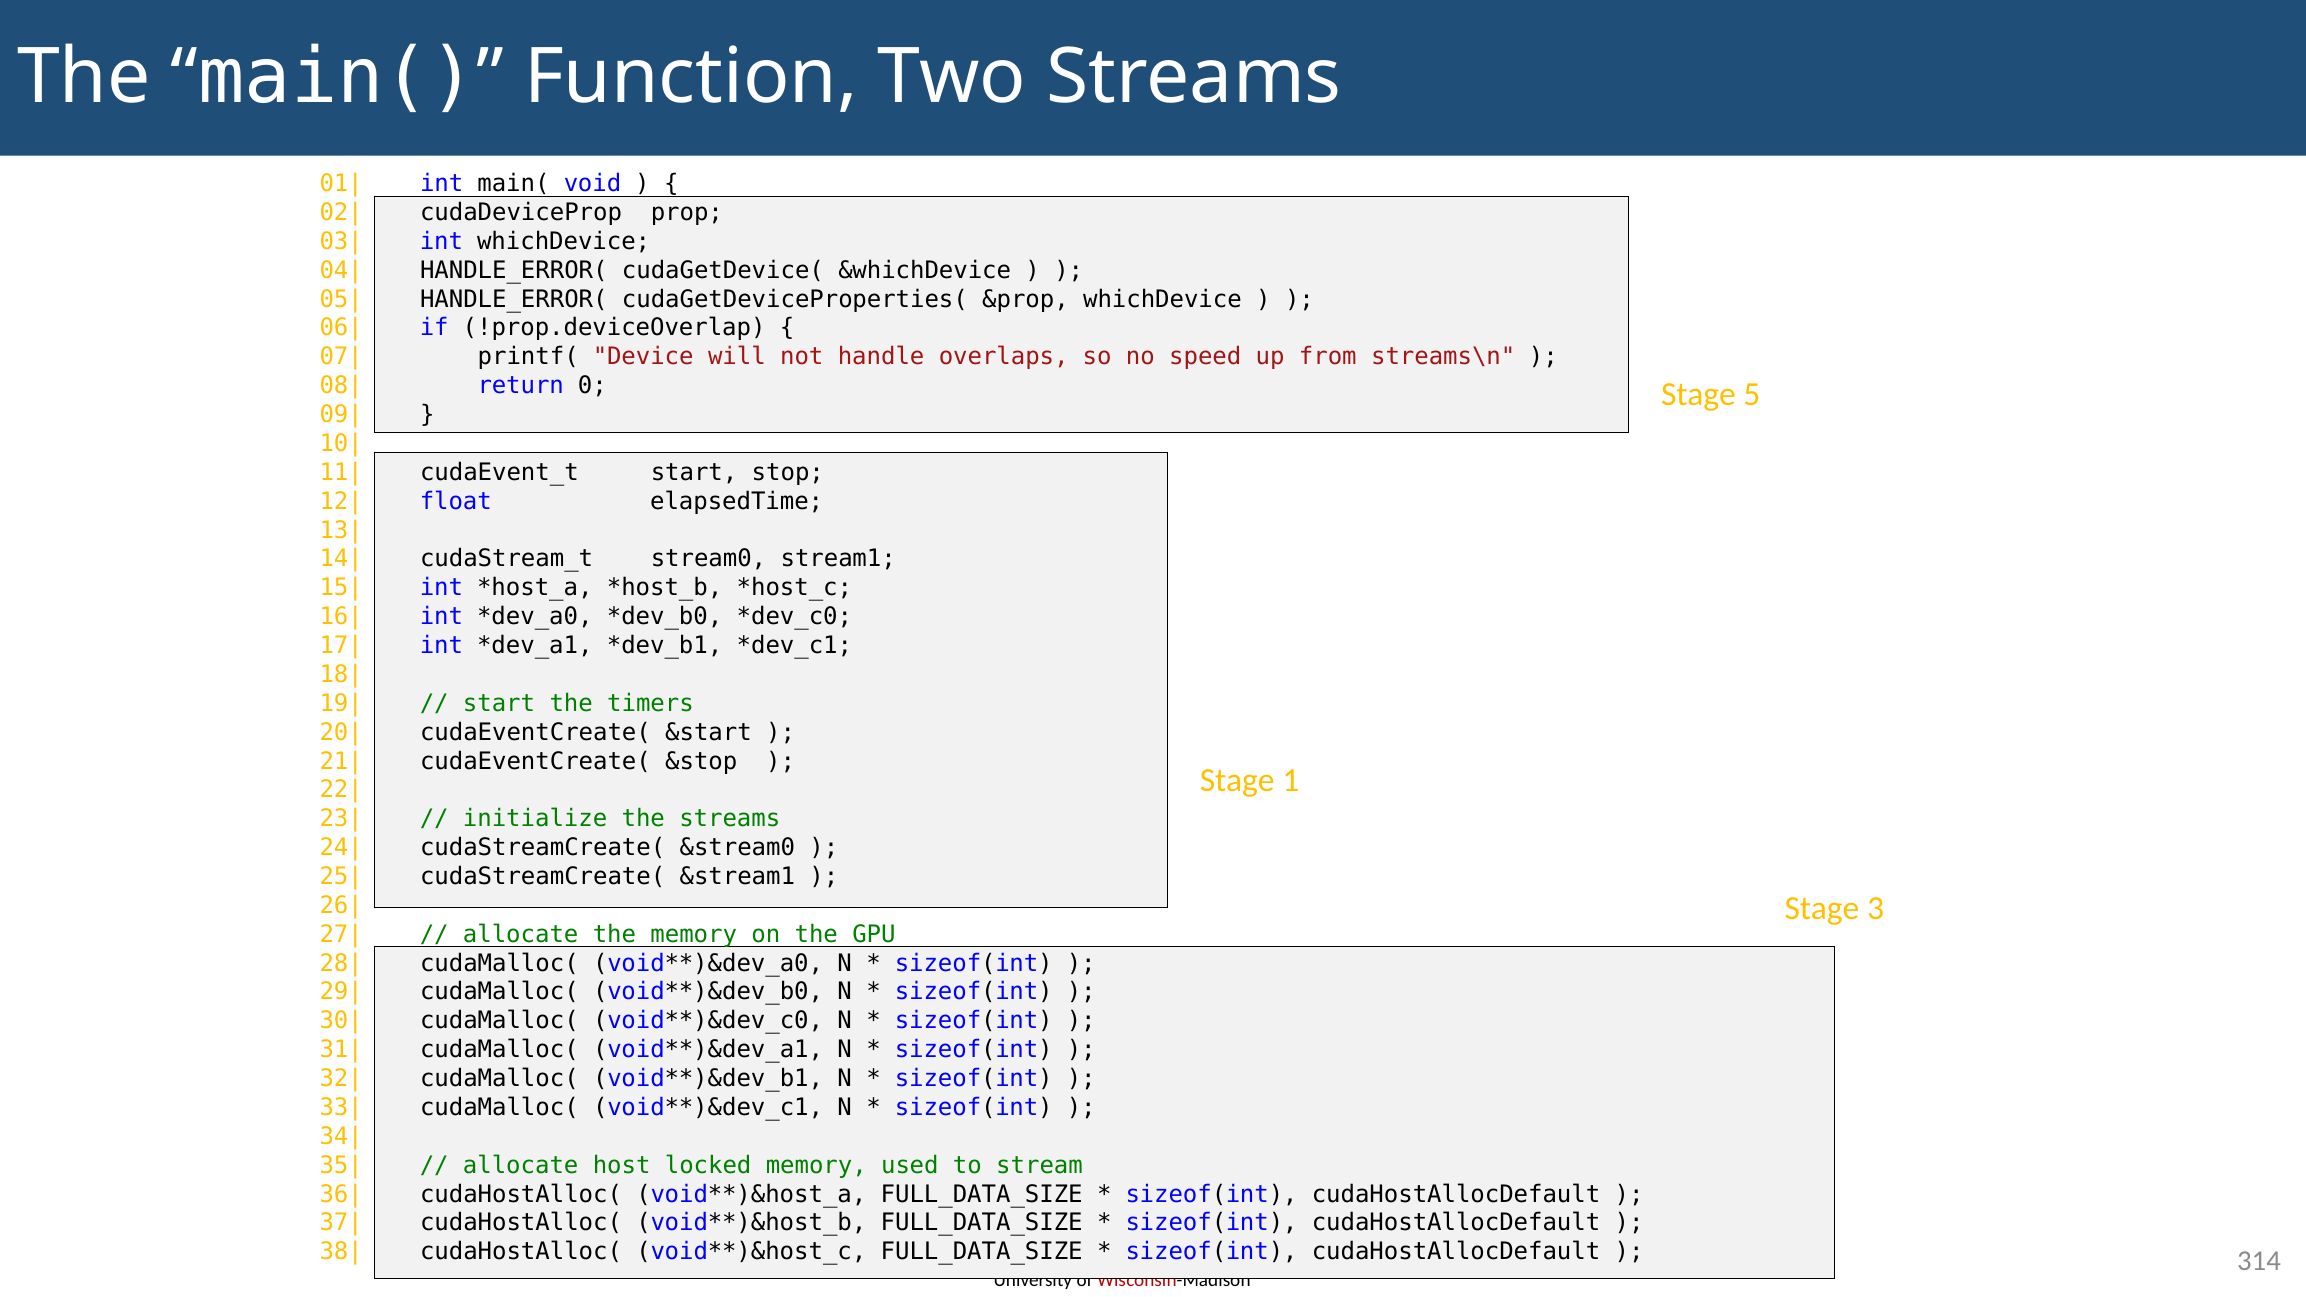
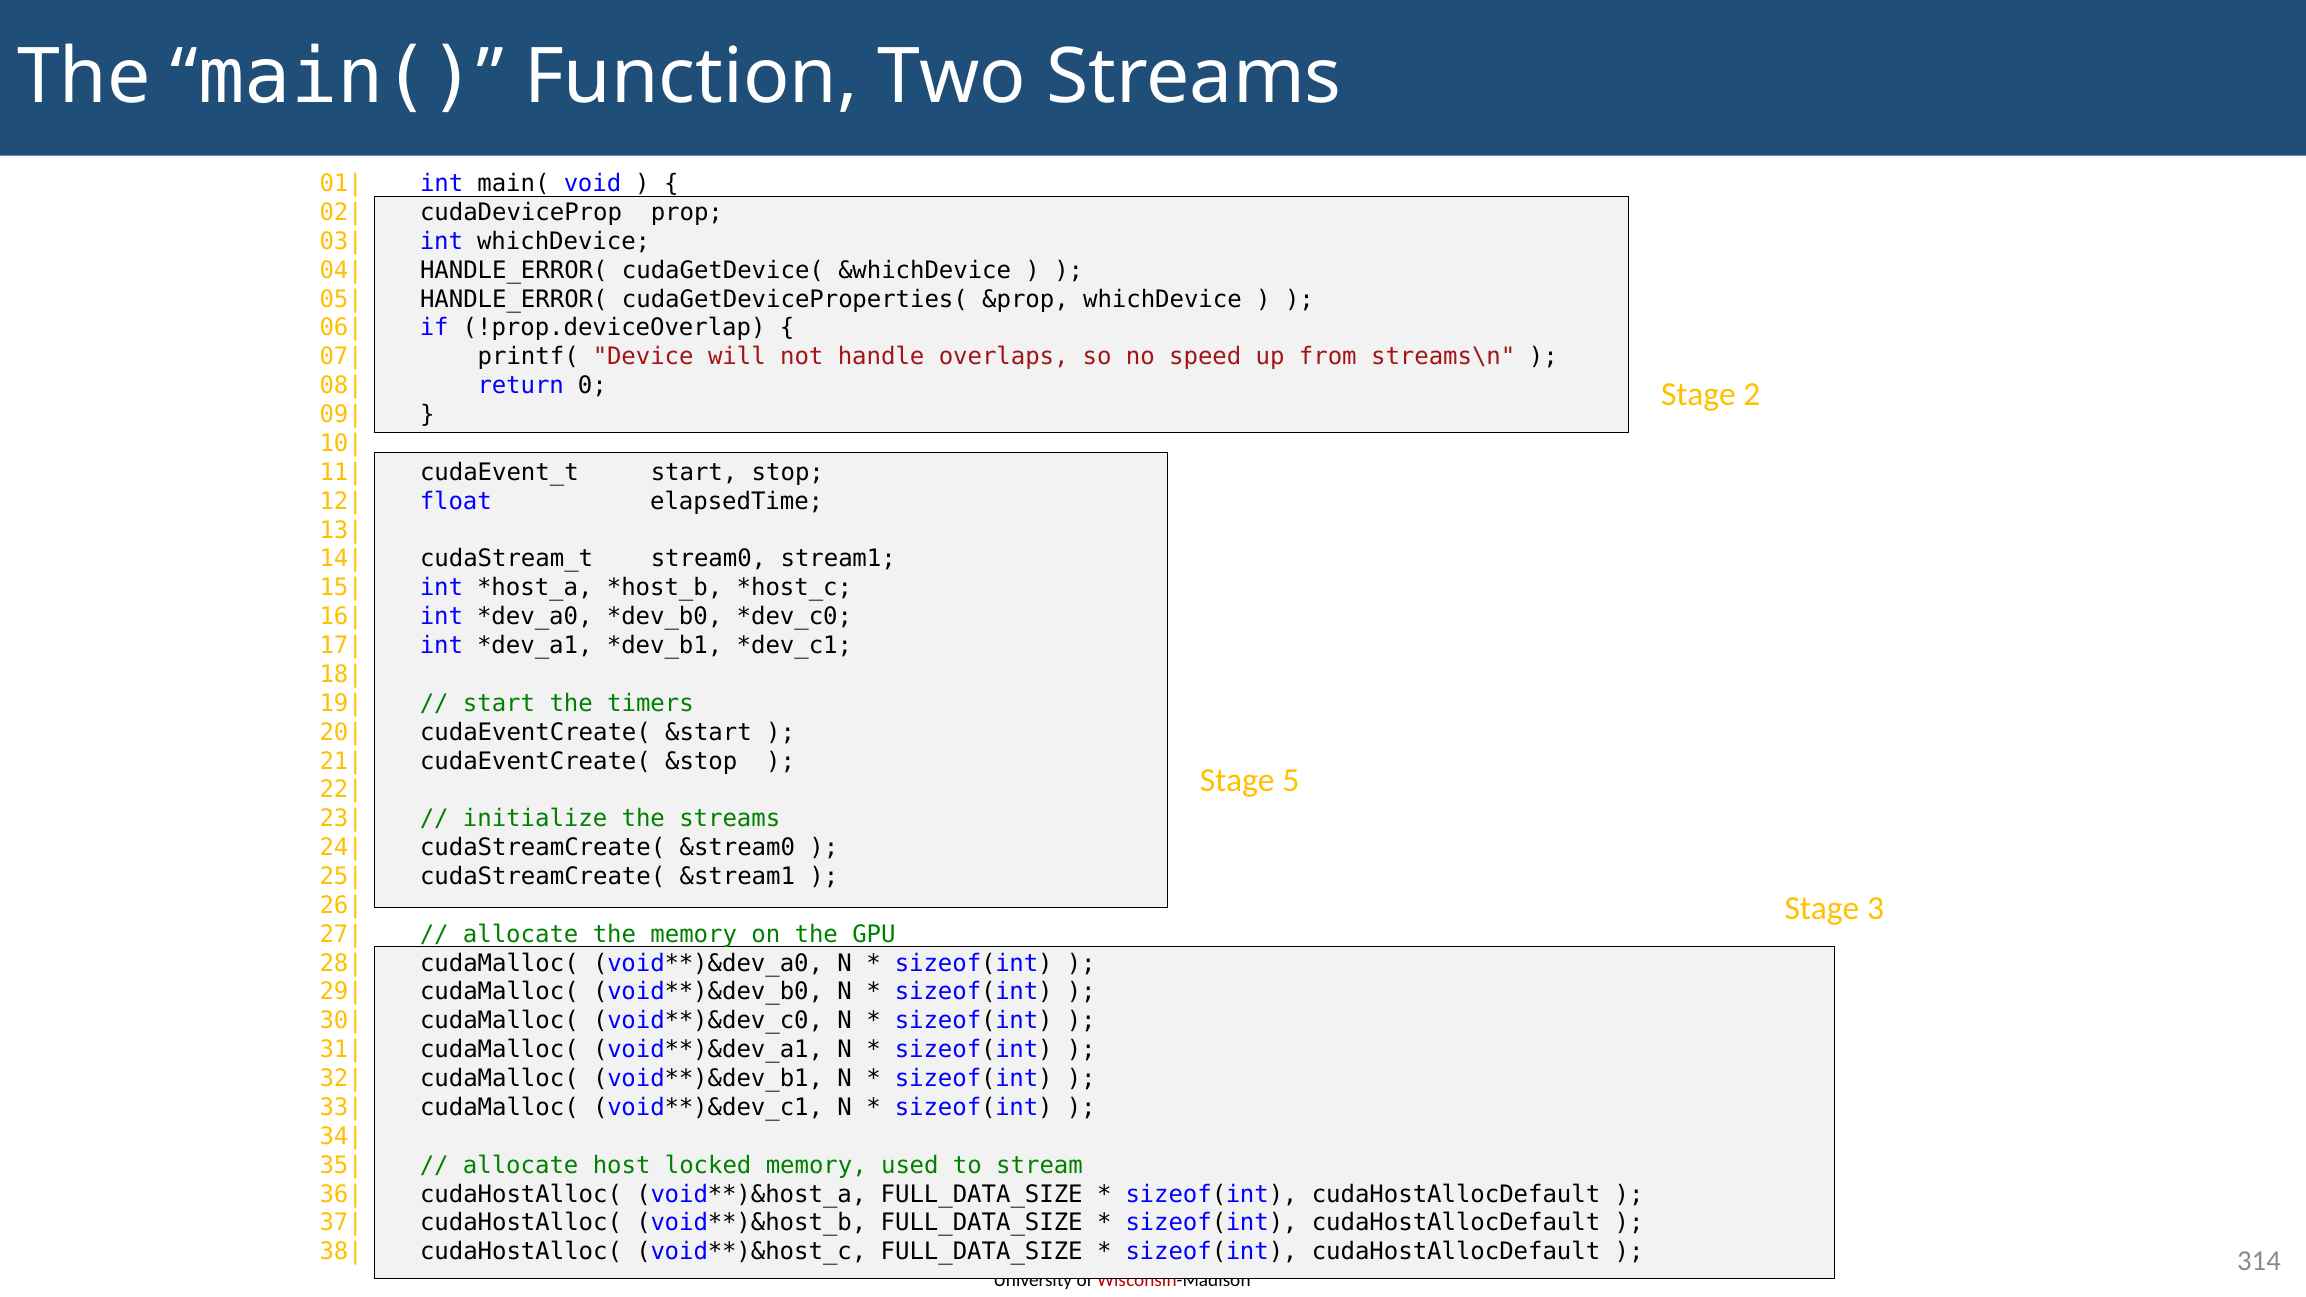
5: 5 -> 2
1: 1 -> 5
